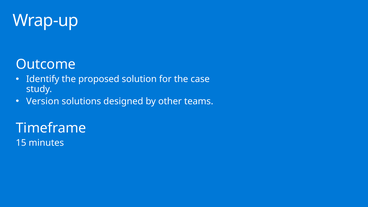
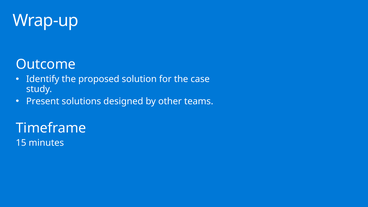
Version: Version -> Present
